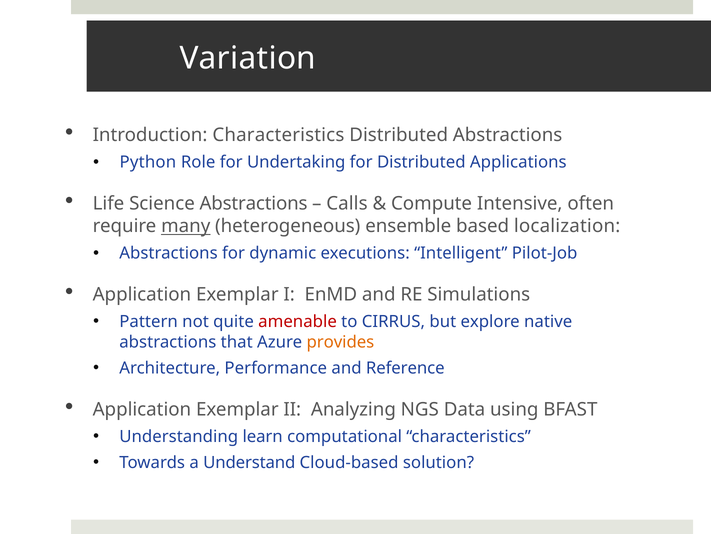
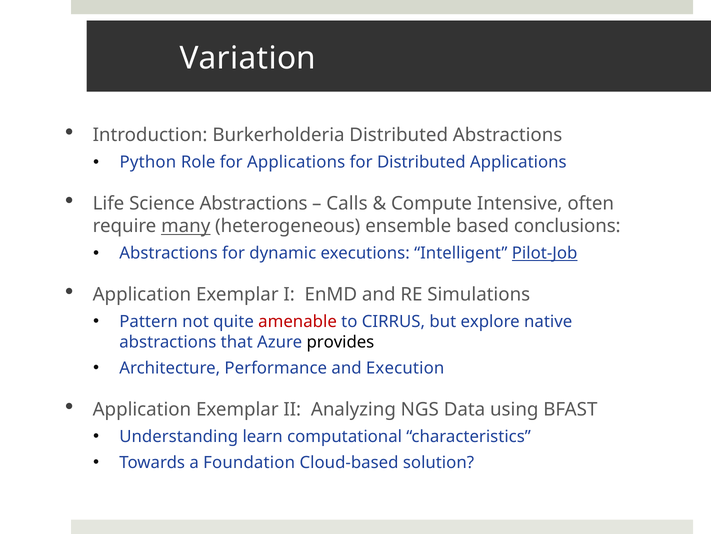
Introduction Characteristics: Characteristics -> Burkerholderia
for Undertaking: Undertaking -> Applications
localization: localization -> conclusions
Pilot-Job underline: none -> present
provides colour: orange -> black
Reference: Reference -> Execution
Understand: Understand -> Foundation
